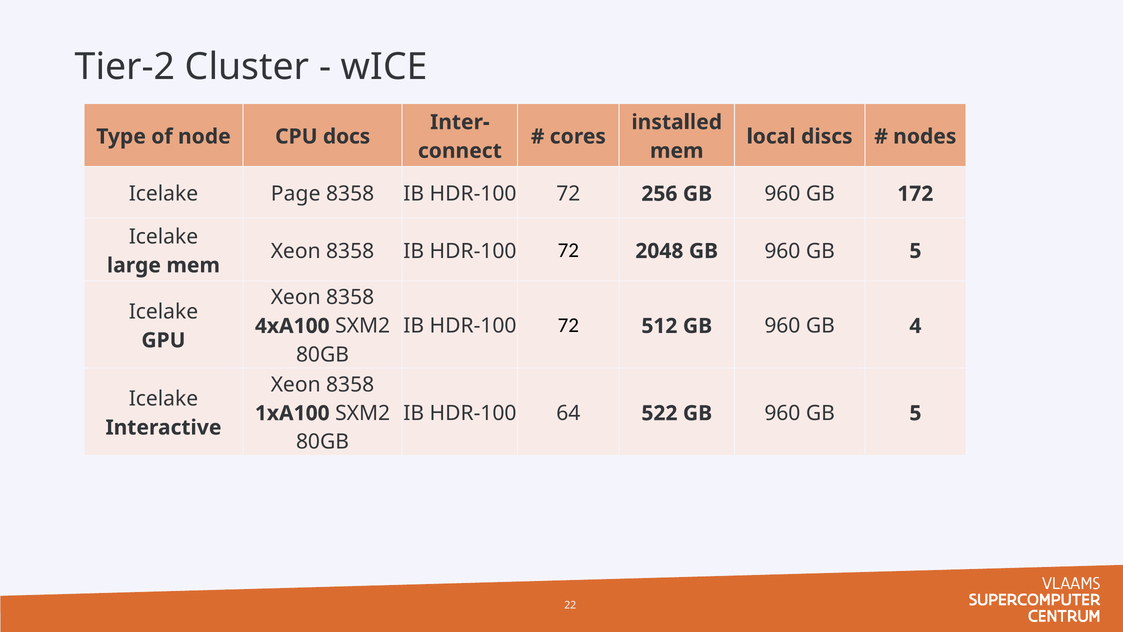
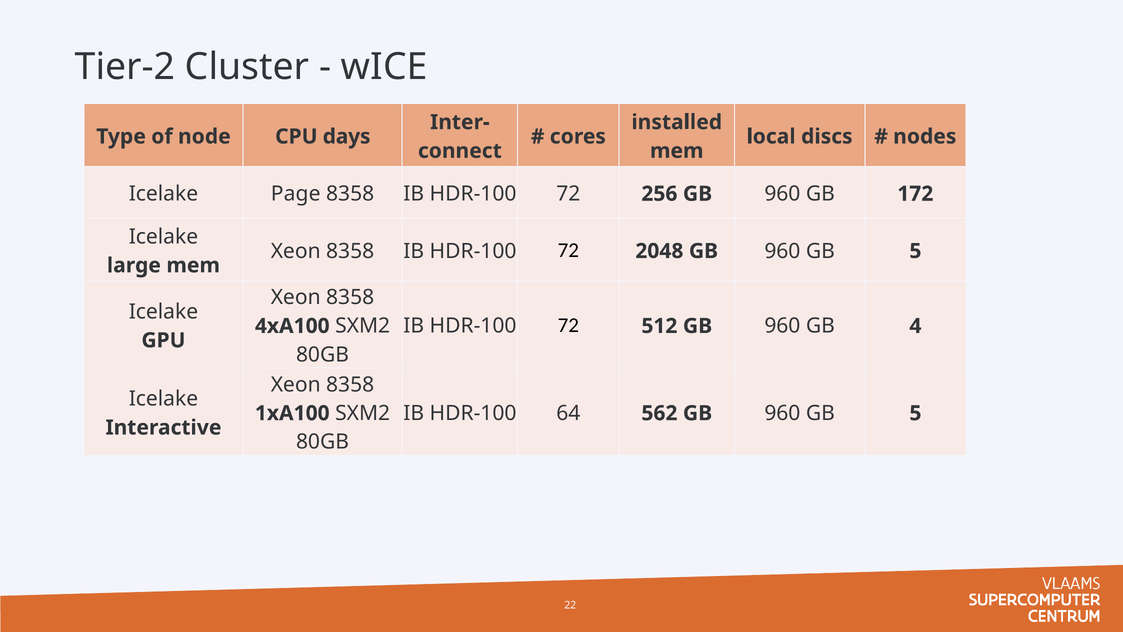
docs: docs -> days
522: 522 -> 562
